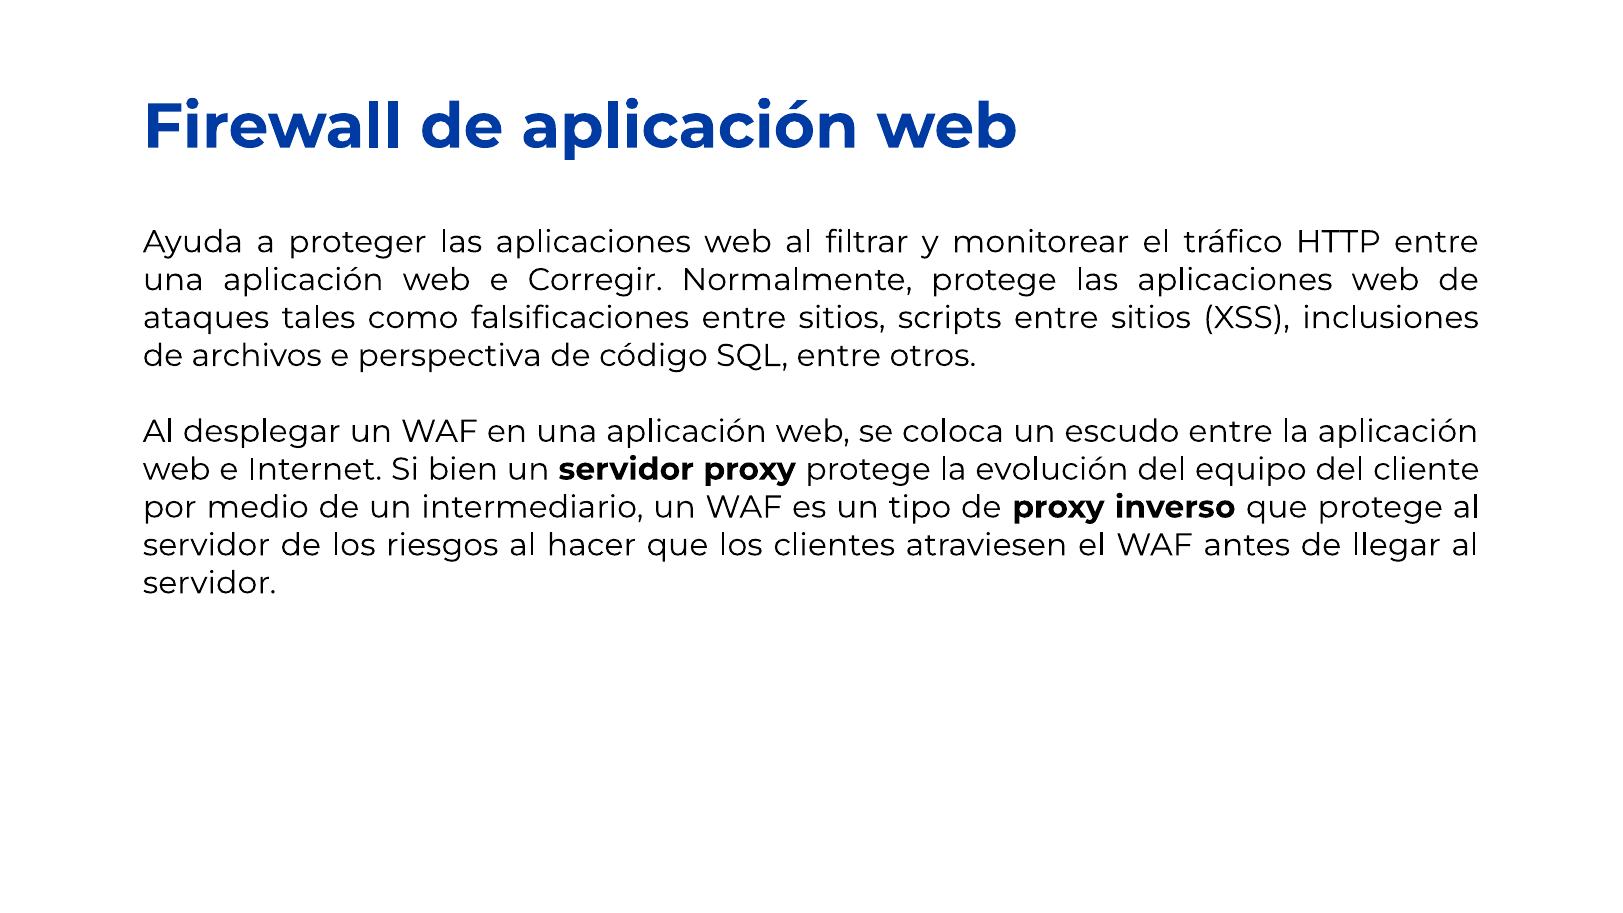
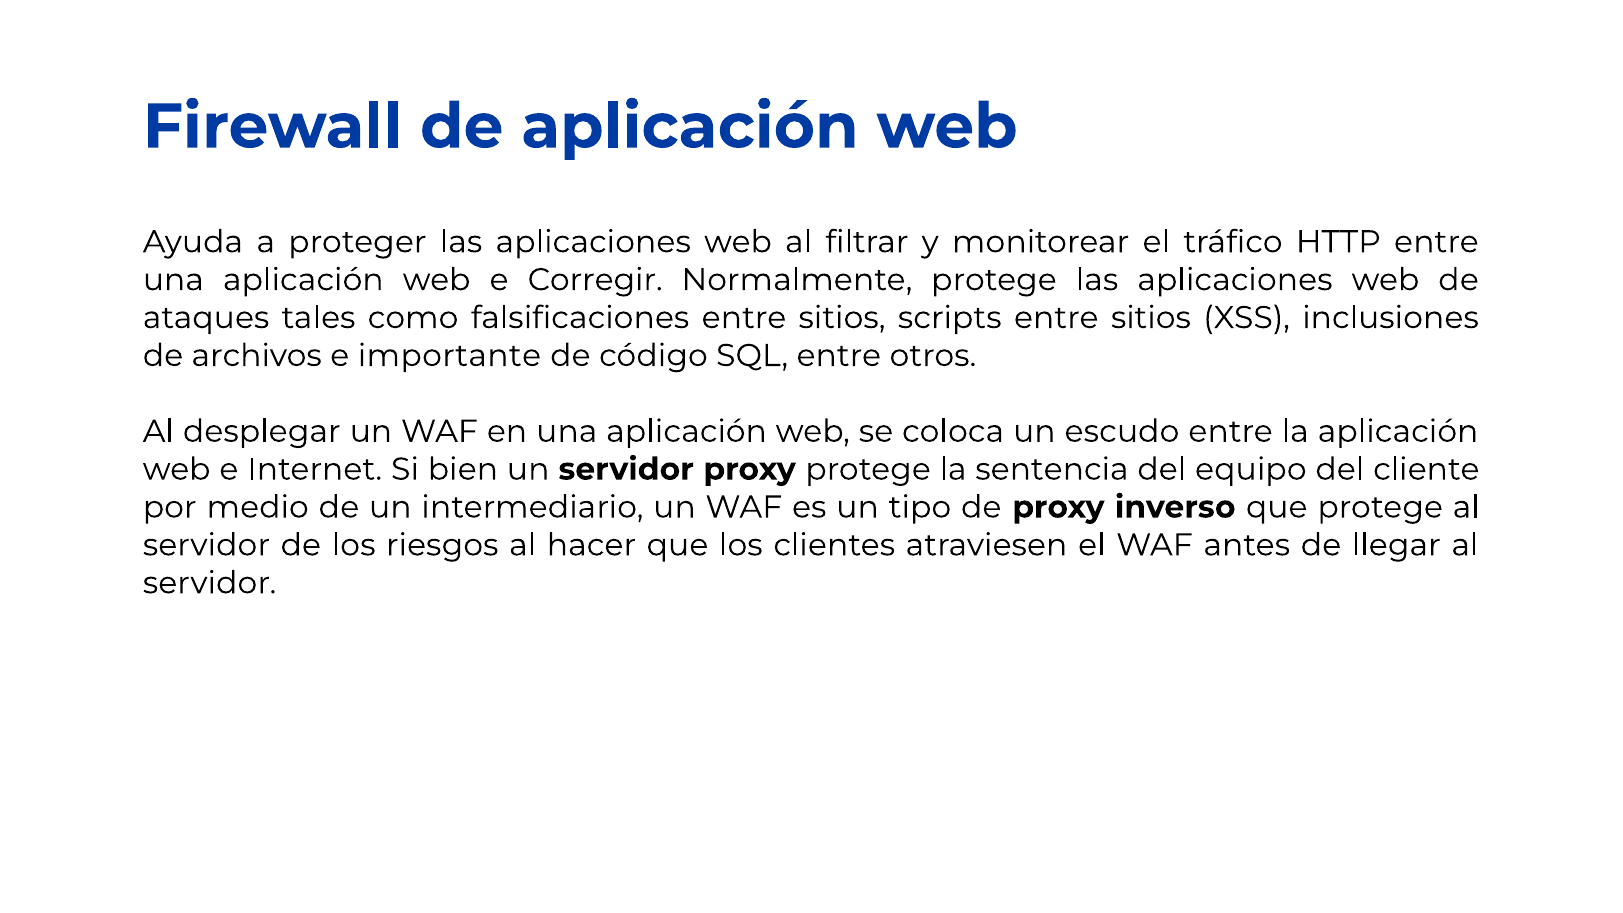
perspectiva: perspectiva -> importante
evolución: evolución -> sentencia
